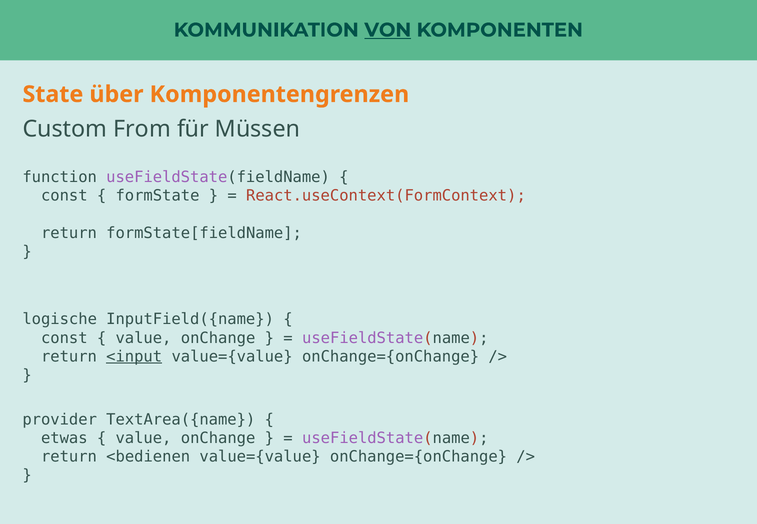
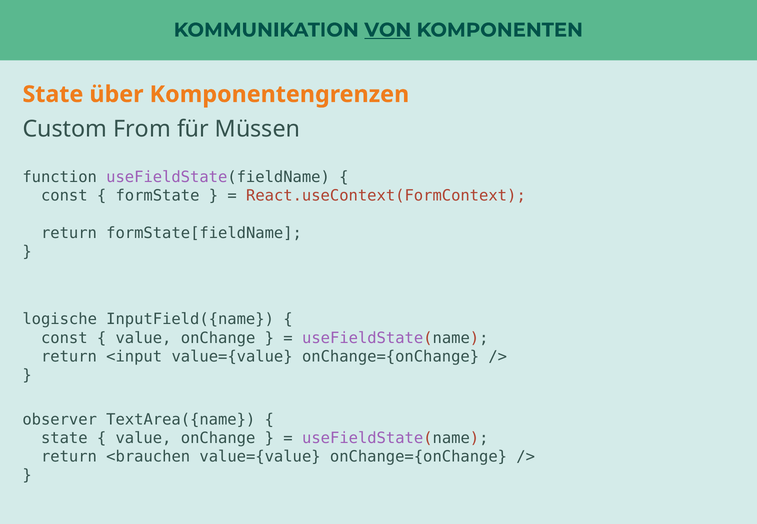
<input underline: present -> none
provider: provider -> observer
etwas at (64, 438): etwas -> state
<bedienen: <bedienen -> <brauchen
